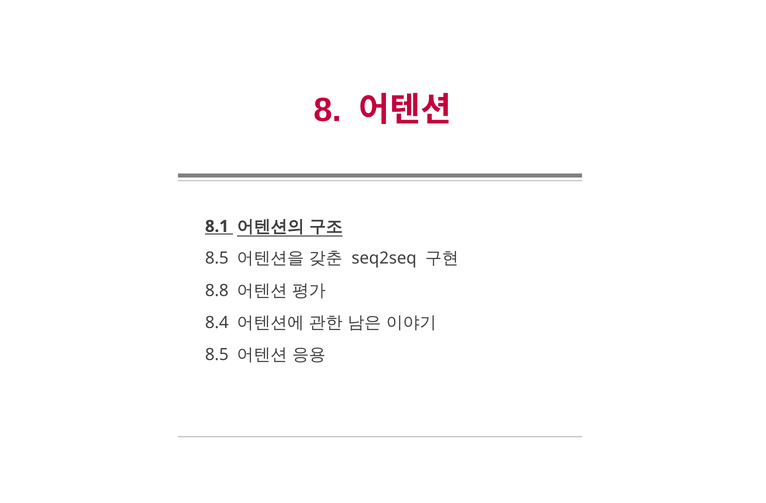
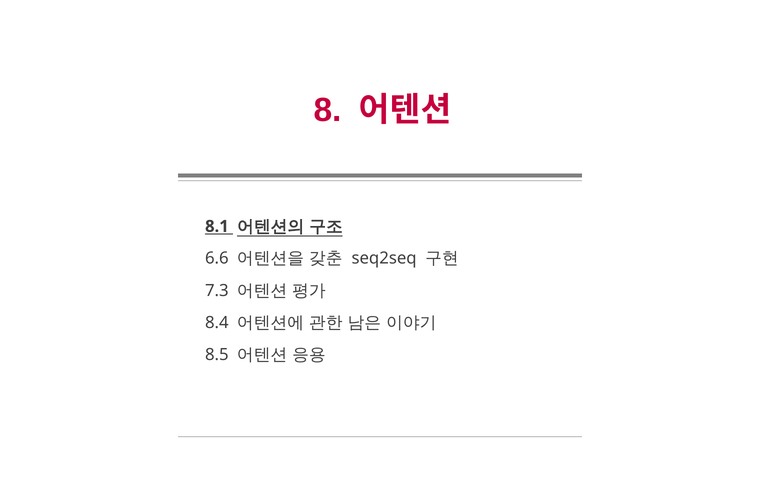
8.5 at (217, 258): 8.5 -> 6.6
8.8: 8.8 -> 7.3
